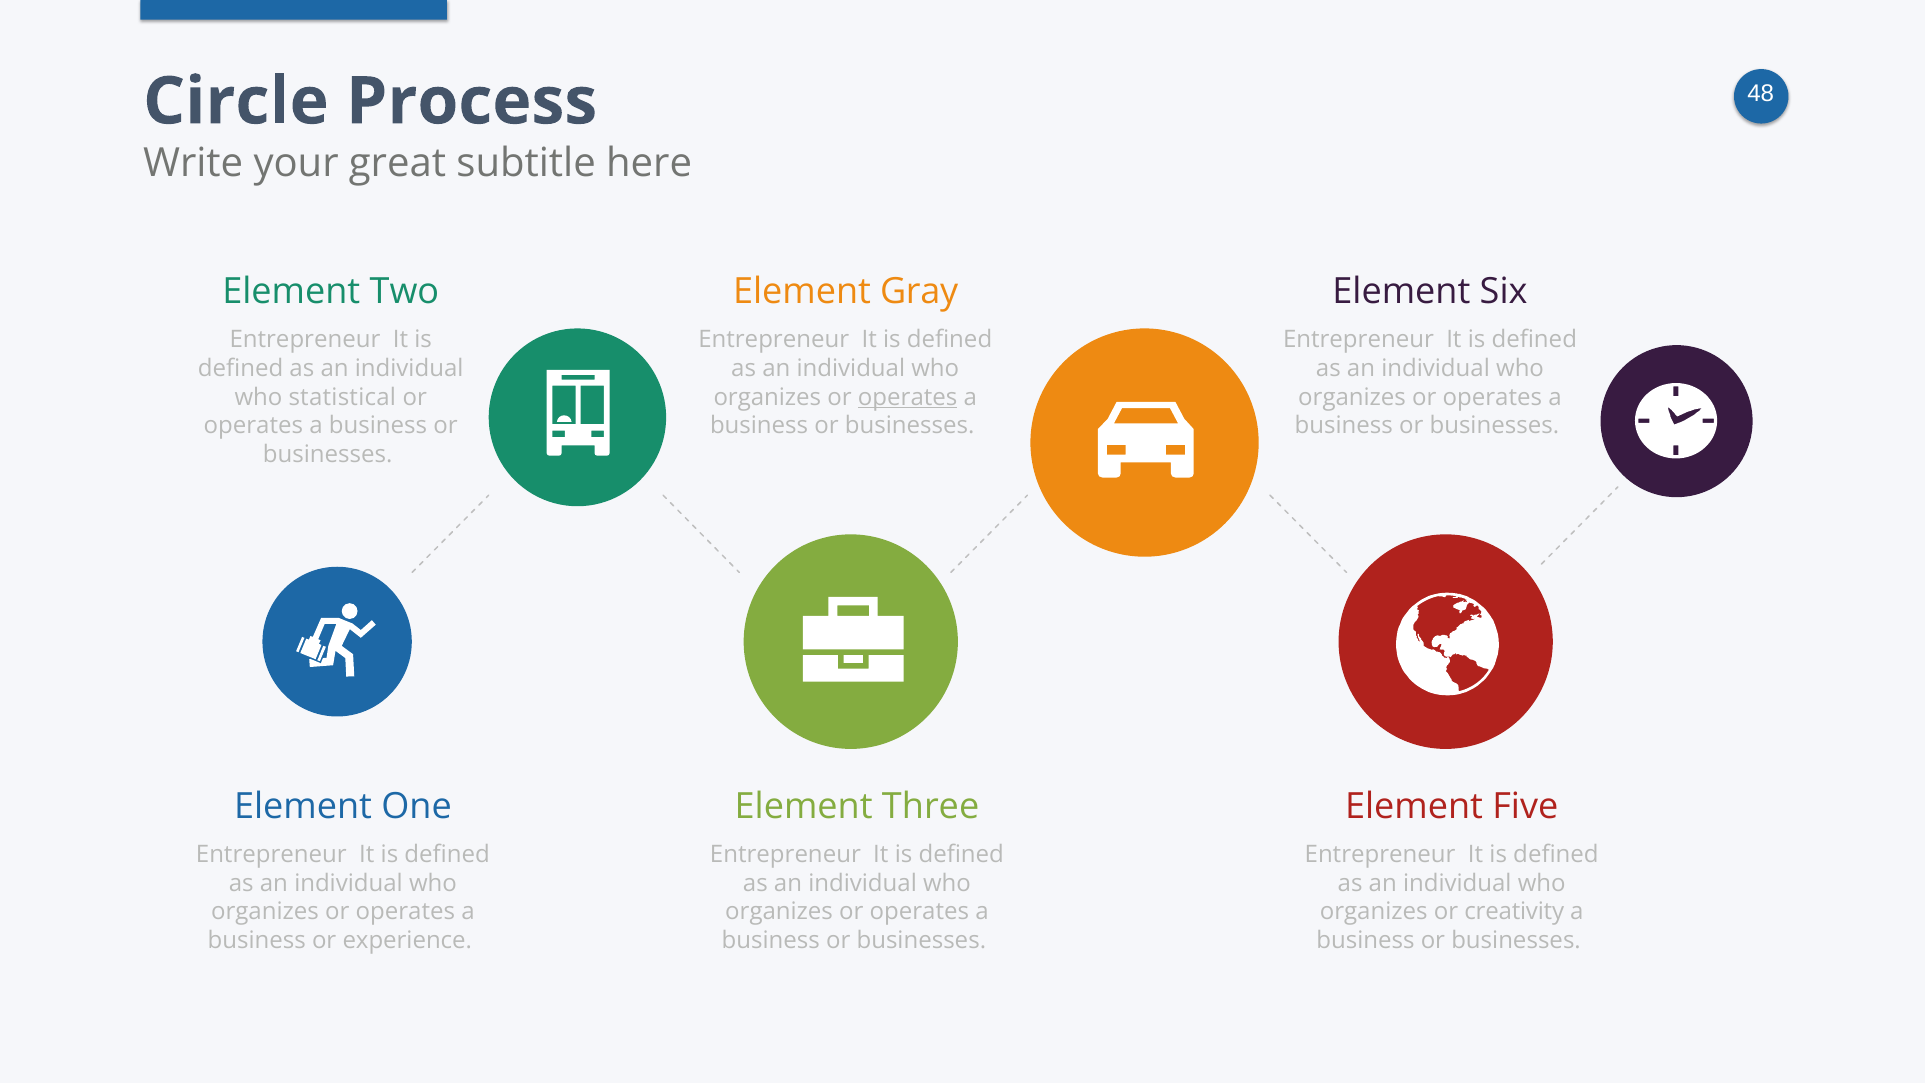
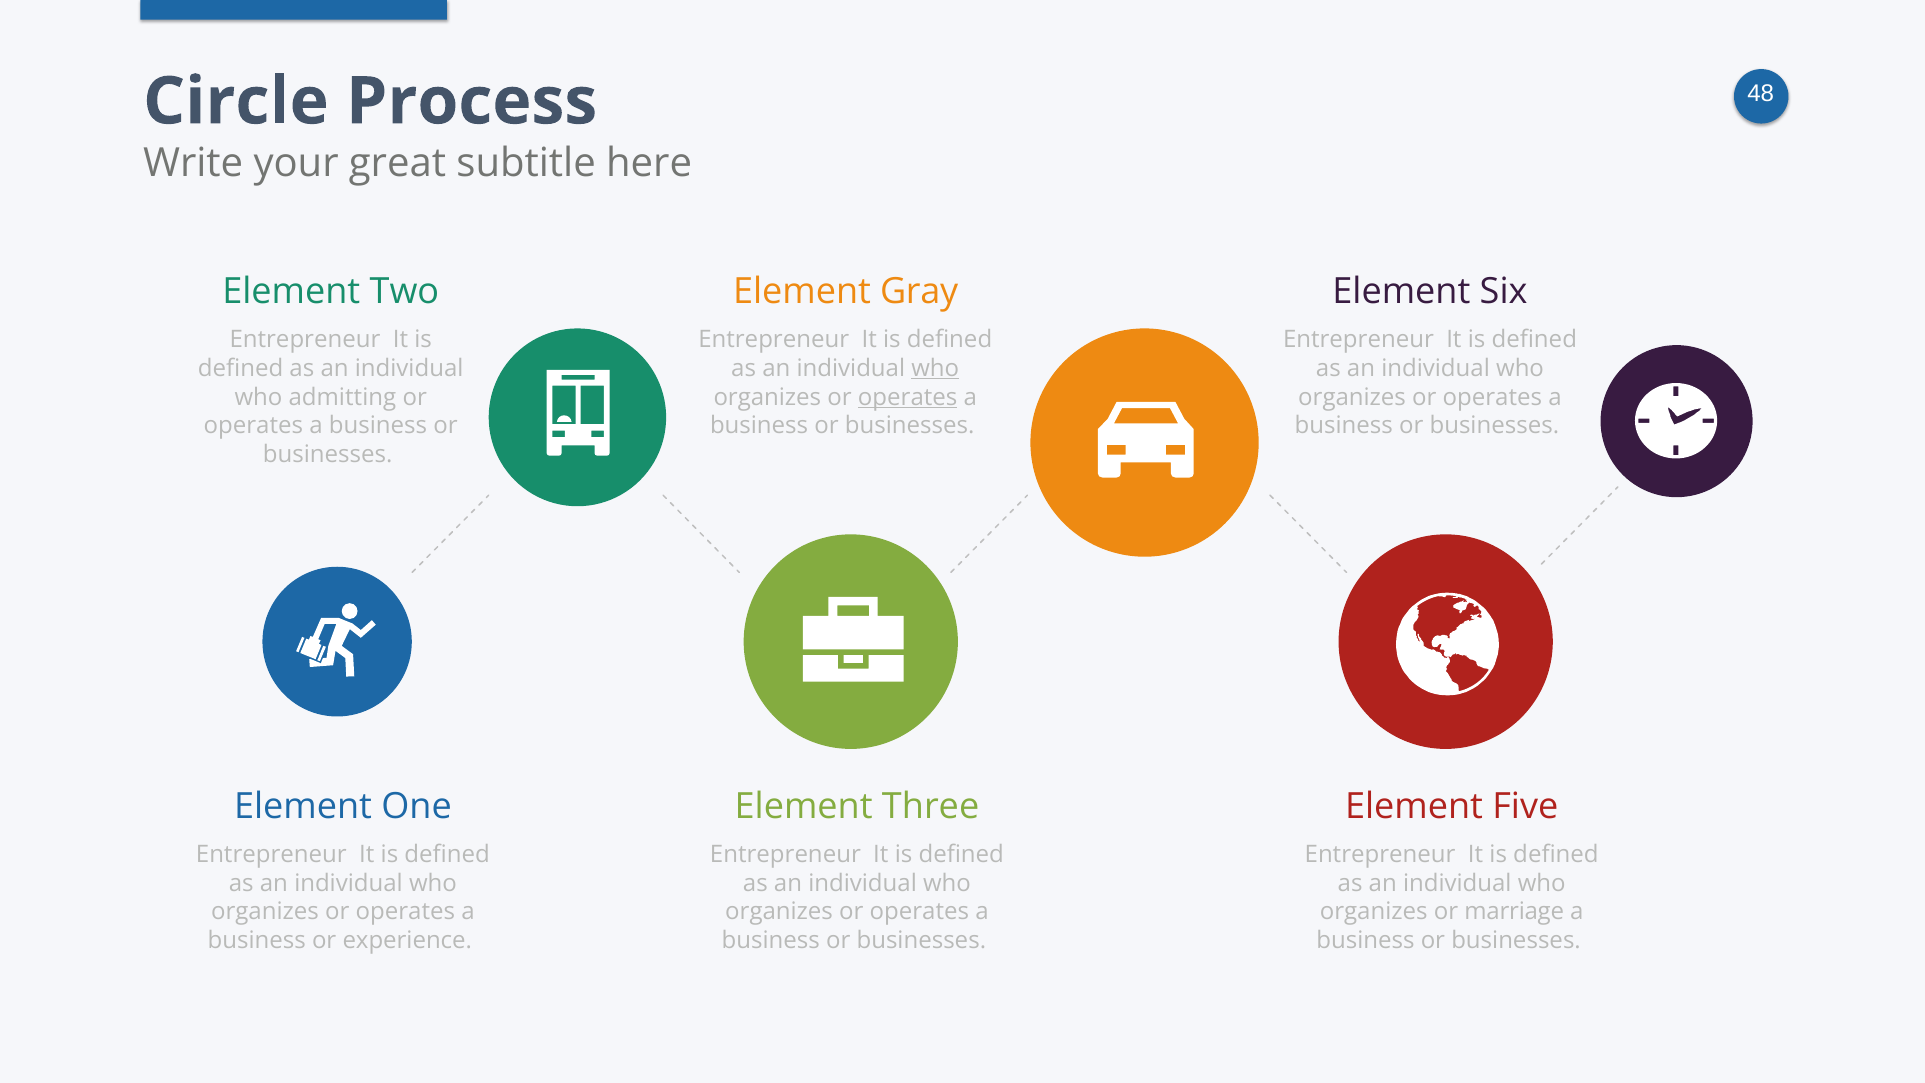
who at (935, 368) underline: none -> present
statistical: statistical -> admitting
creativity: creativity -> marriage
